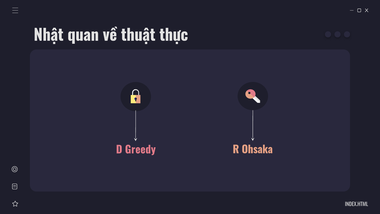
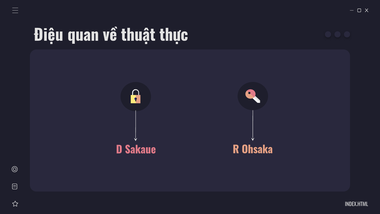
Nhật: Nhật -> Điệu
Greedy: Greedy -> Sakaue
